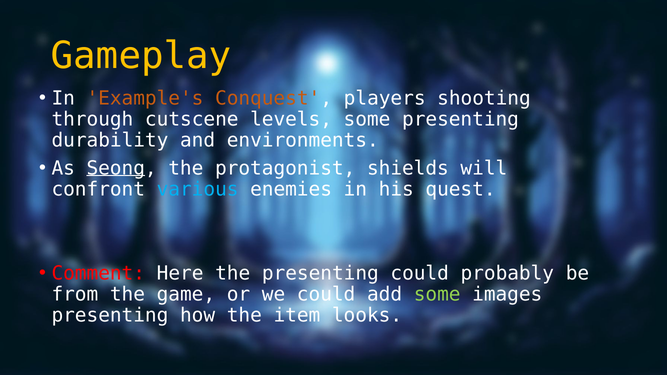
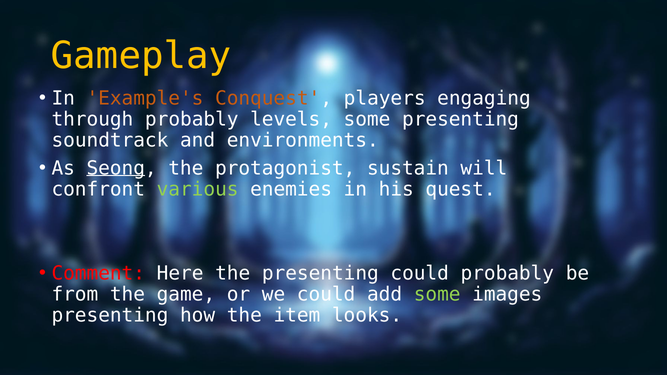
shooting: shooting -> engaging
through cutscene: cutscene -> probably
durability: durability -> soundtrack
shields: shields -> sustain
various colour: light blue -> light green
